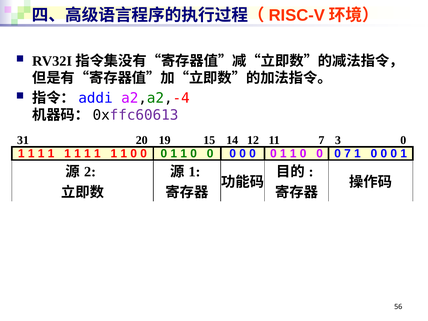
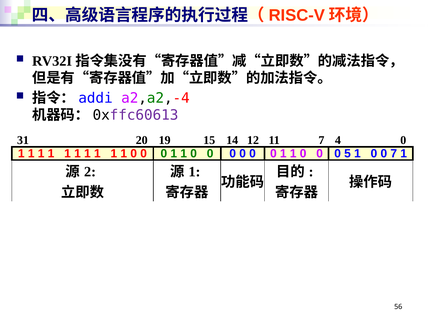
3: 3 -> 4
0 7: 7 -> 5
0 at (394, 154): 0 -> 7
